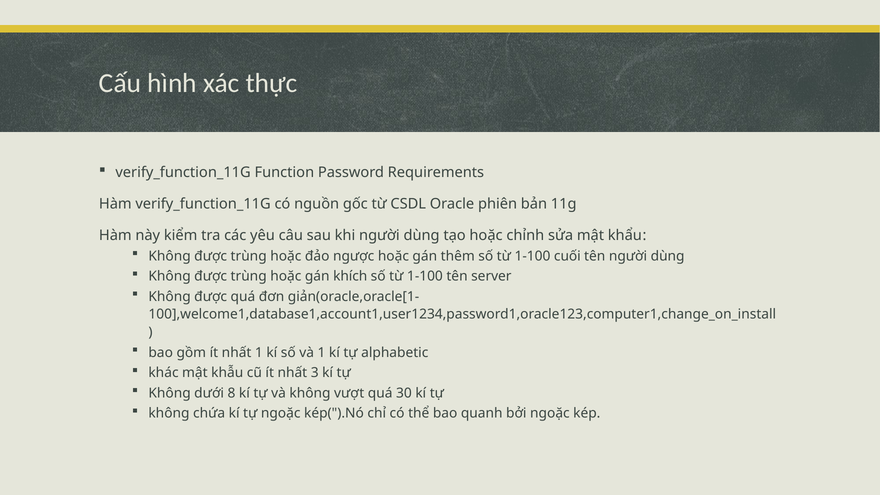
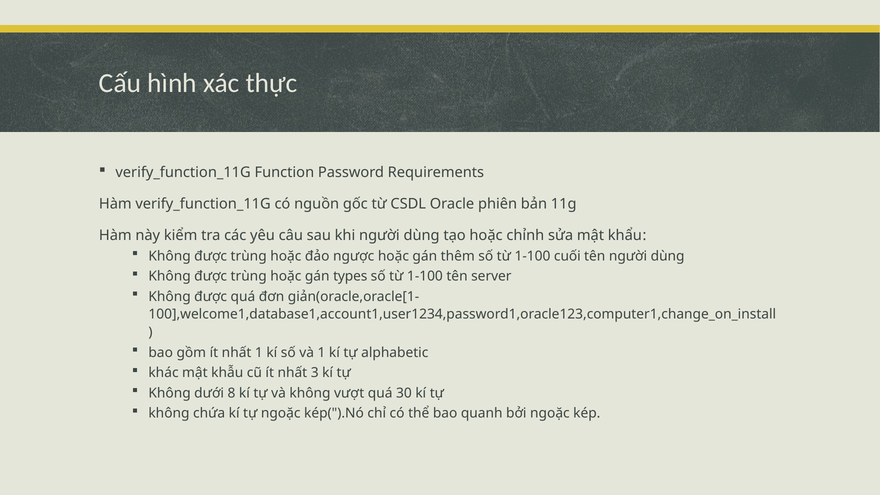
khích: khích -> types
